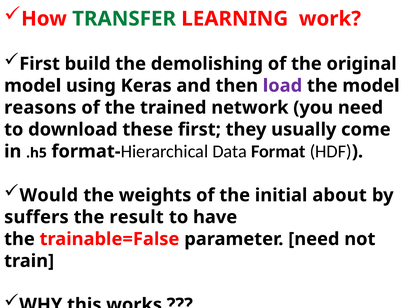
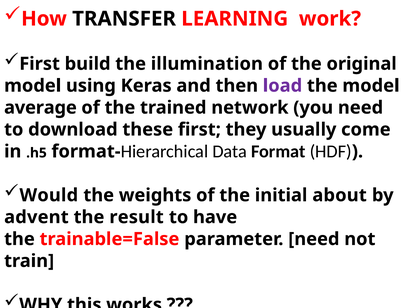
TRANSFER colour: green -> black
demolishing: demolishing -> illumination
reasons: reasons -> average
suffers: suffers -> advent
